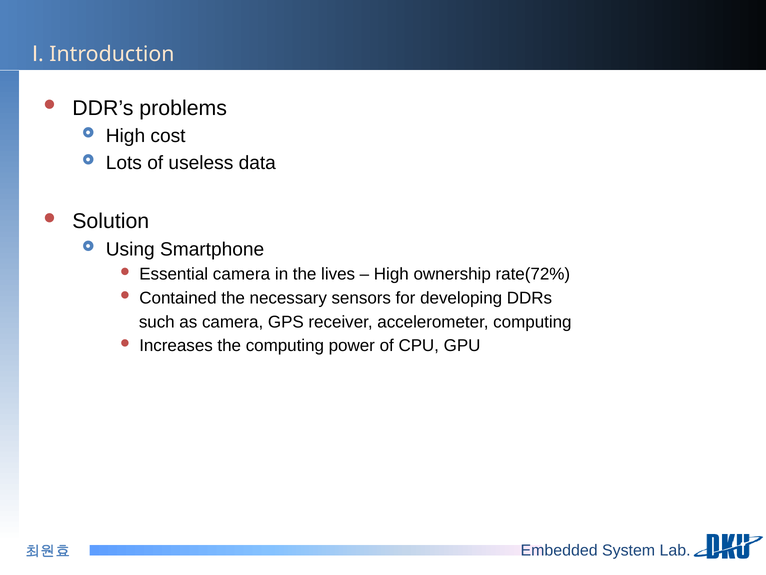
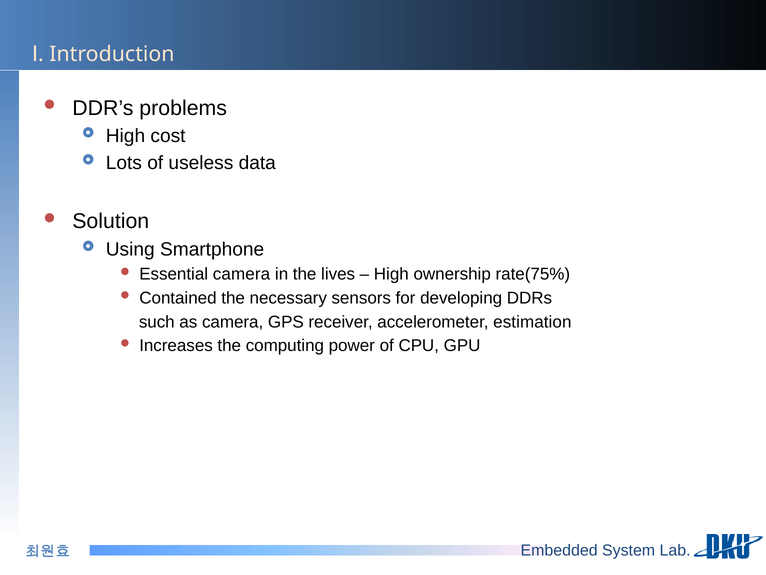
rate(72%: rate(72% -> rate(75%
accelerometer computing: computing -> estimation
